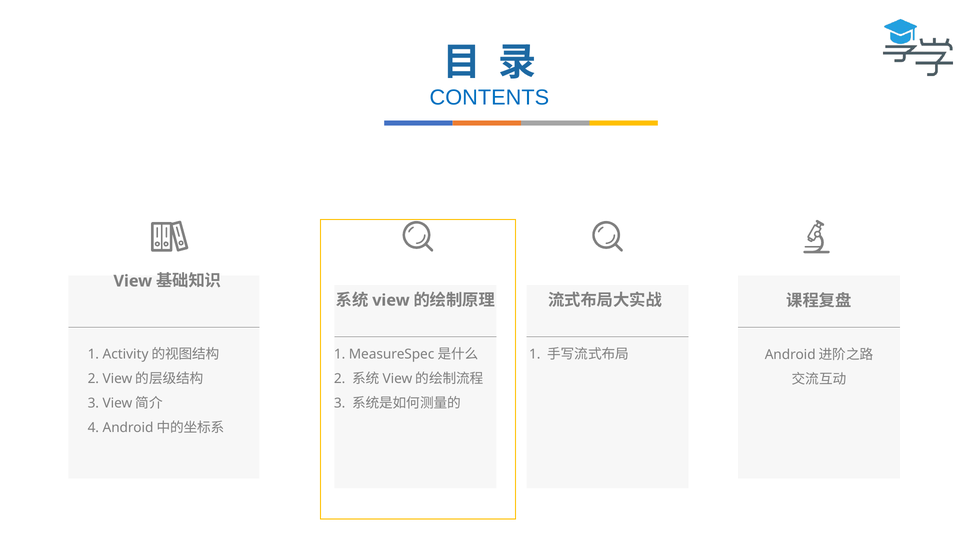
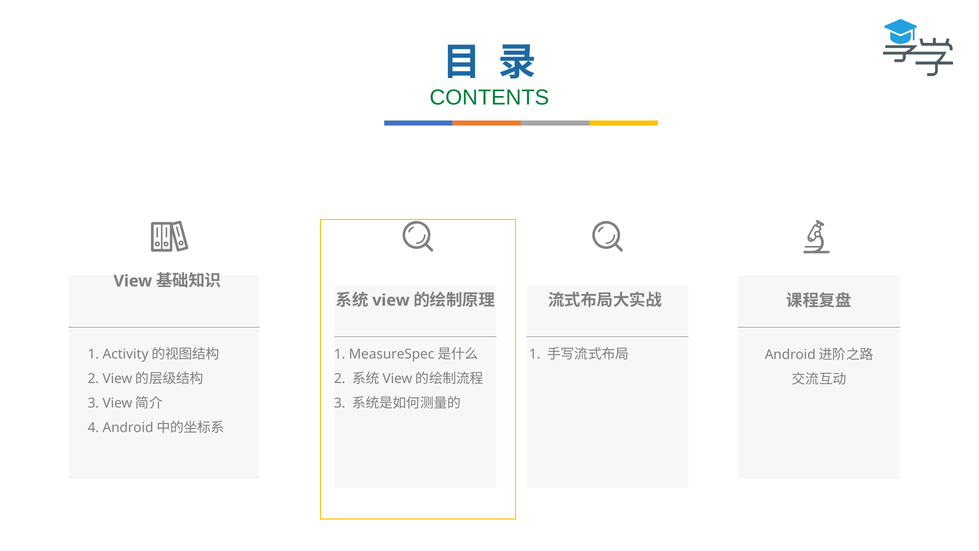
CONTENTS colour: blue -> green
